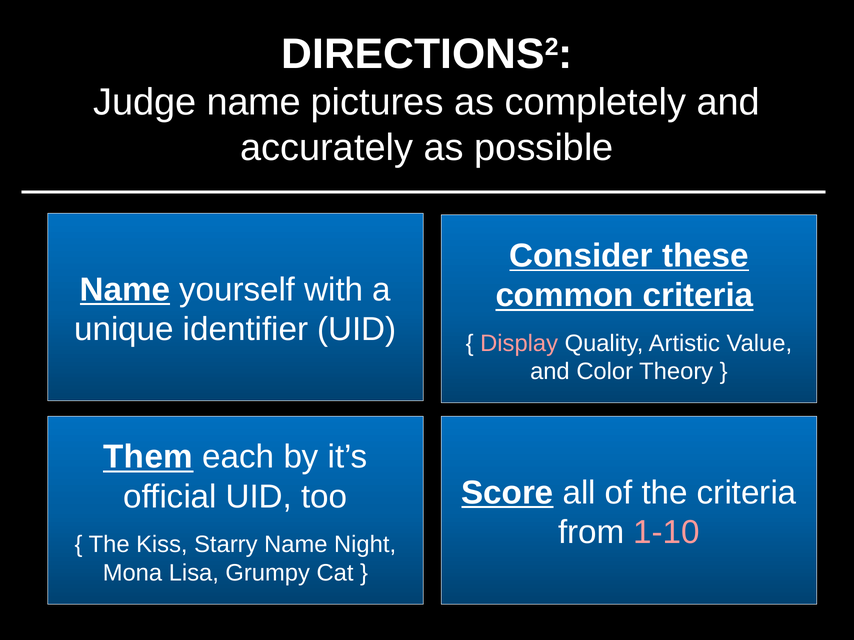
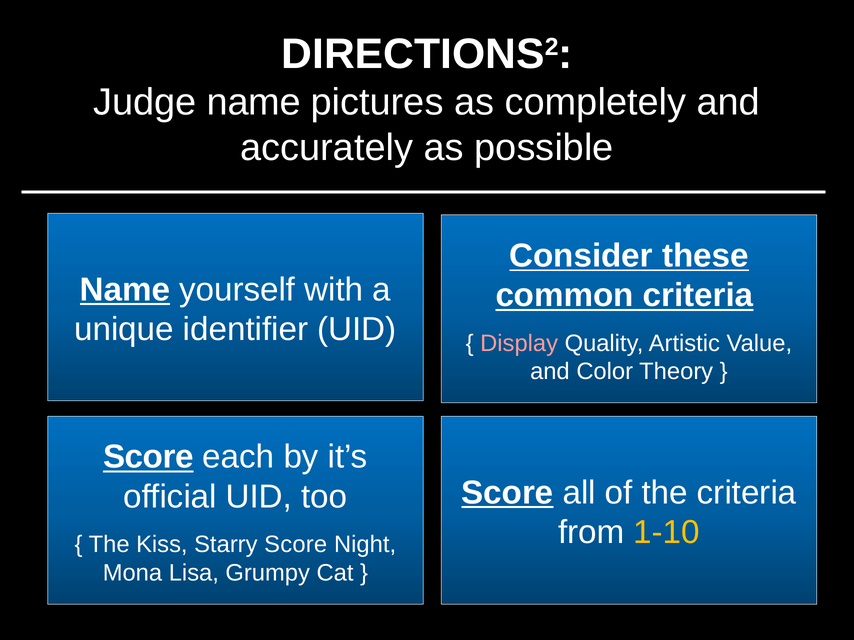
Them at (148, 457): Them -> Score
1-10 colour: pink -> yellow
Starry Name: Name -> Score
